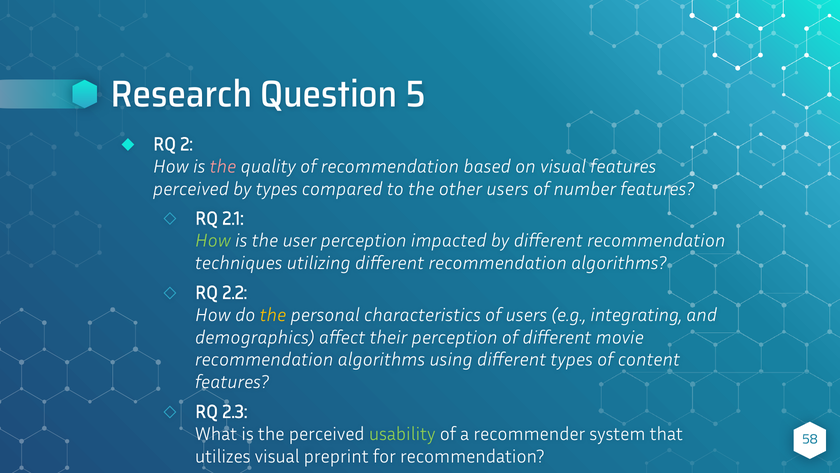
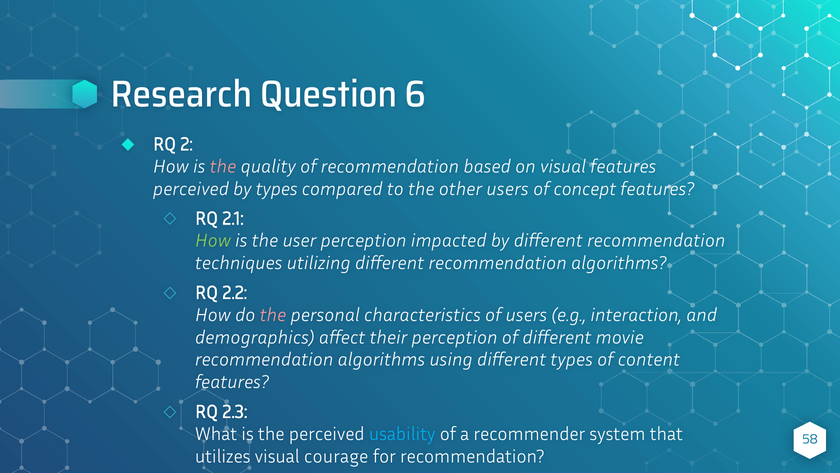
5: 5 -> 6
number: number -> concept
the at (273, 315) colour: yellow -> pink
integrating: integrating -> interaction
usability colour: light green -> light blue
preprint: preprint -> courage
